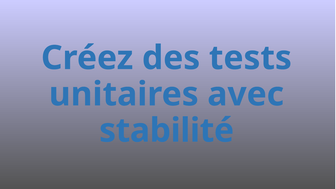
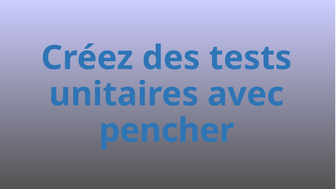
stabilité: stabilité -> pencher
